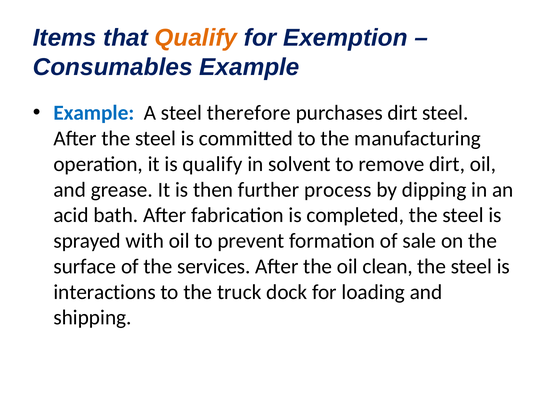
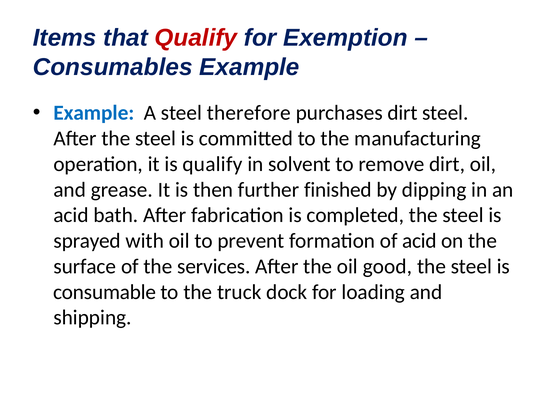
Qualify at (196, 38) colour: orange -> red
process: process -> finished
of sale: sale -> acid
clean: clean -> good
interactions: interactions -> consumable
